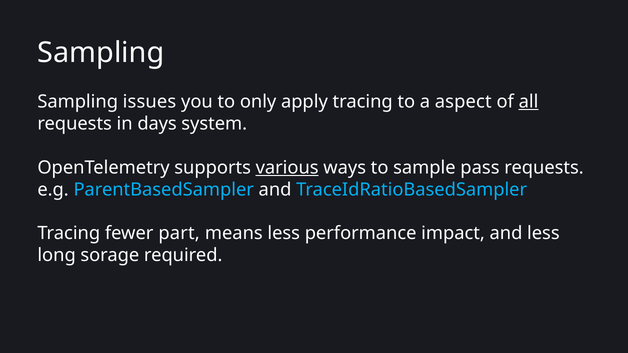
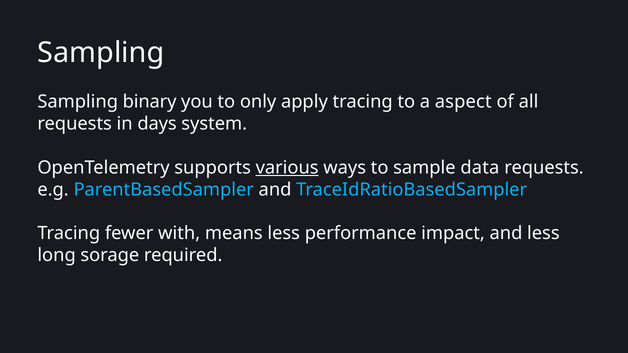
issues: issues -> binary
all underline: present -> none
pass: pass -> data
part: part -> with
